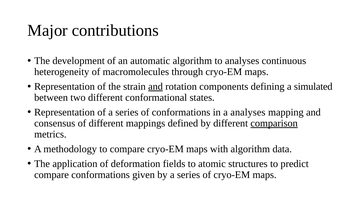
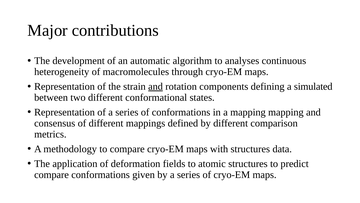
a analyses: analyses -> mapping
comparison underline: present -> none
with algorithm: algorithm -> structures
